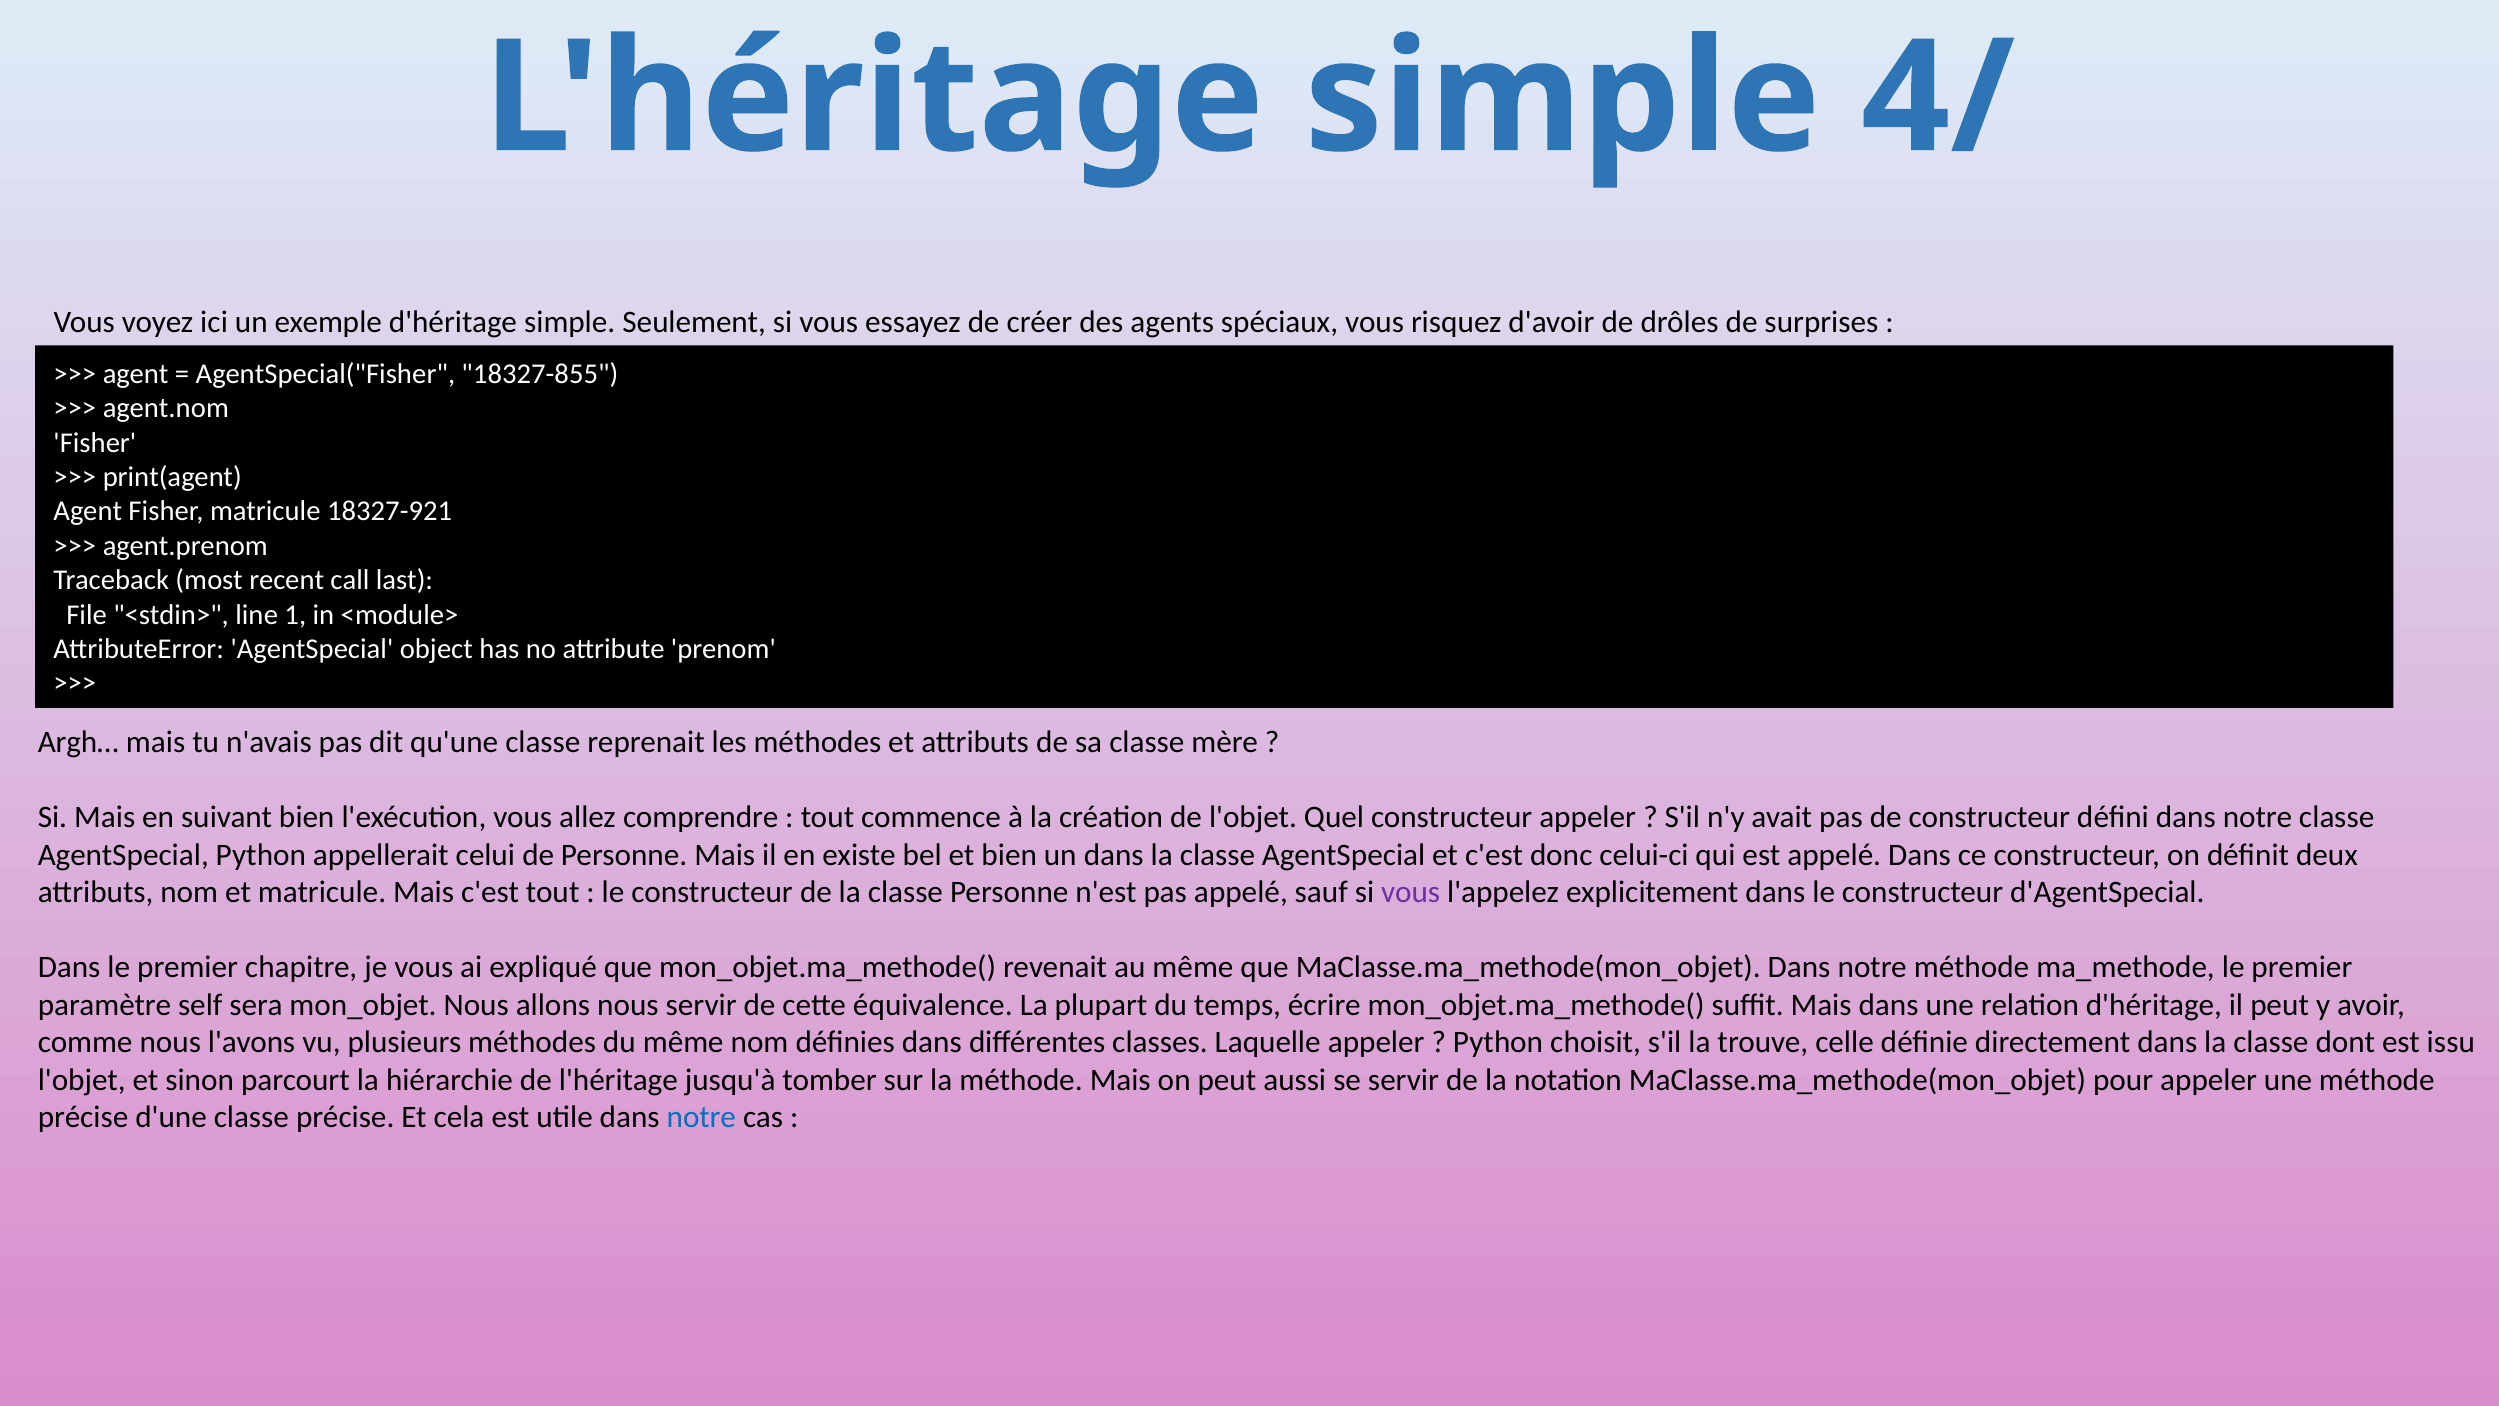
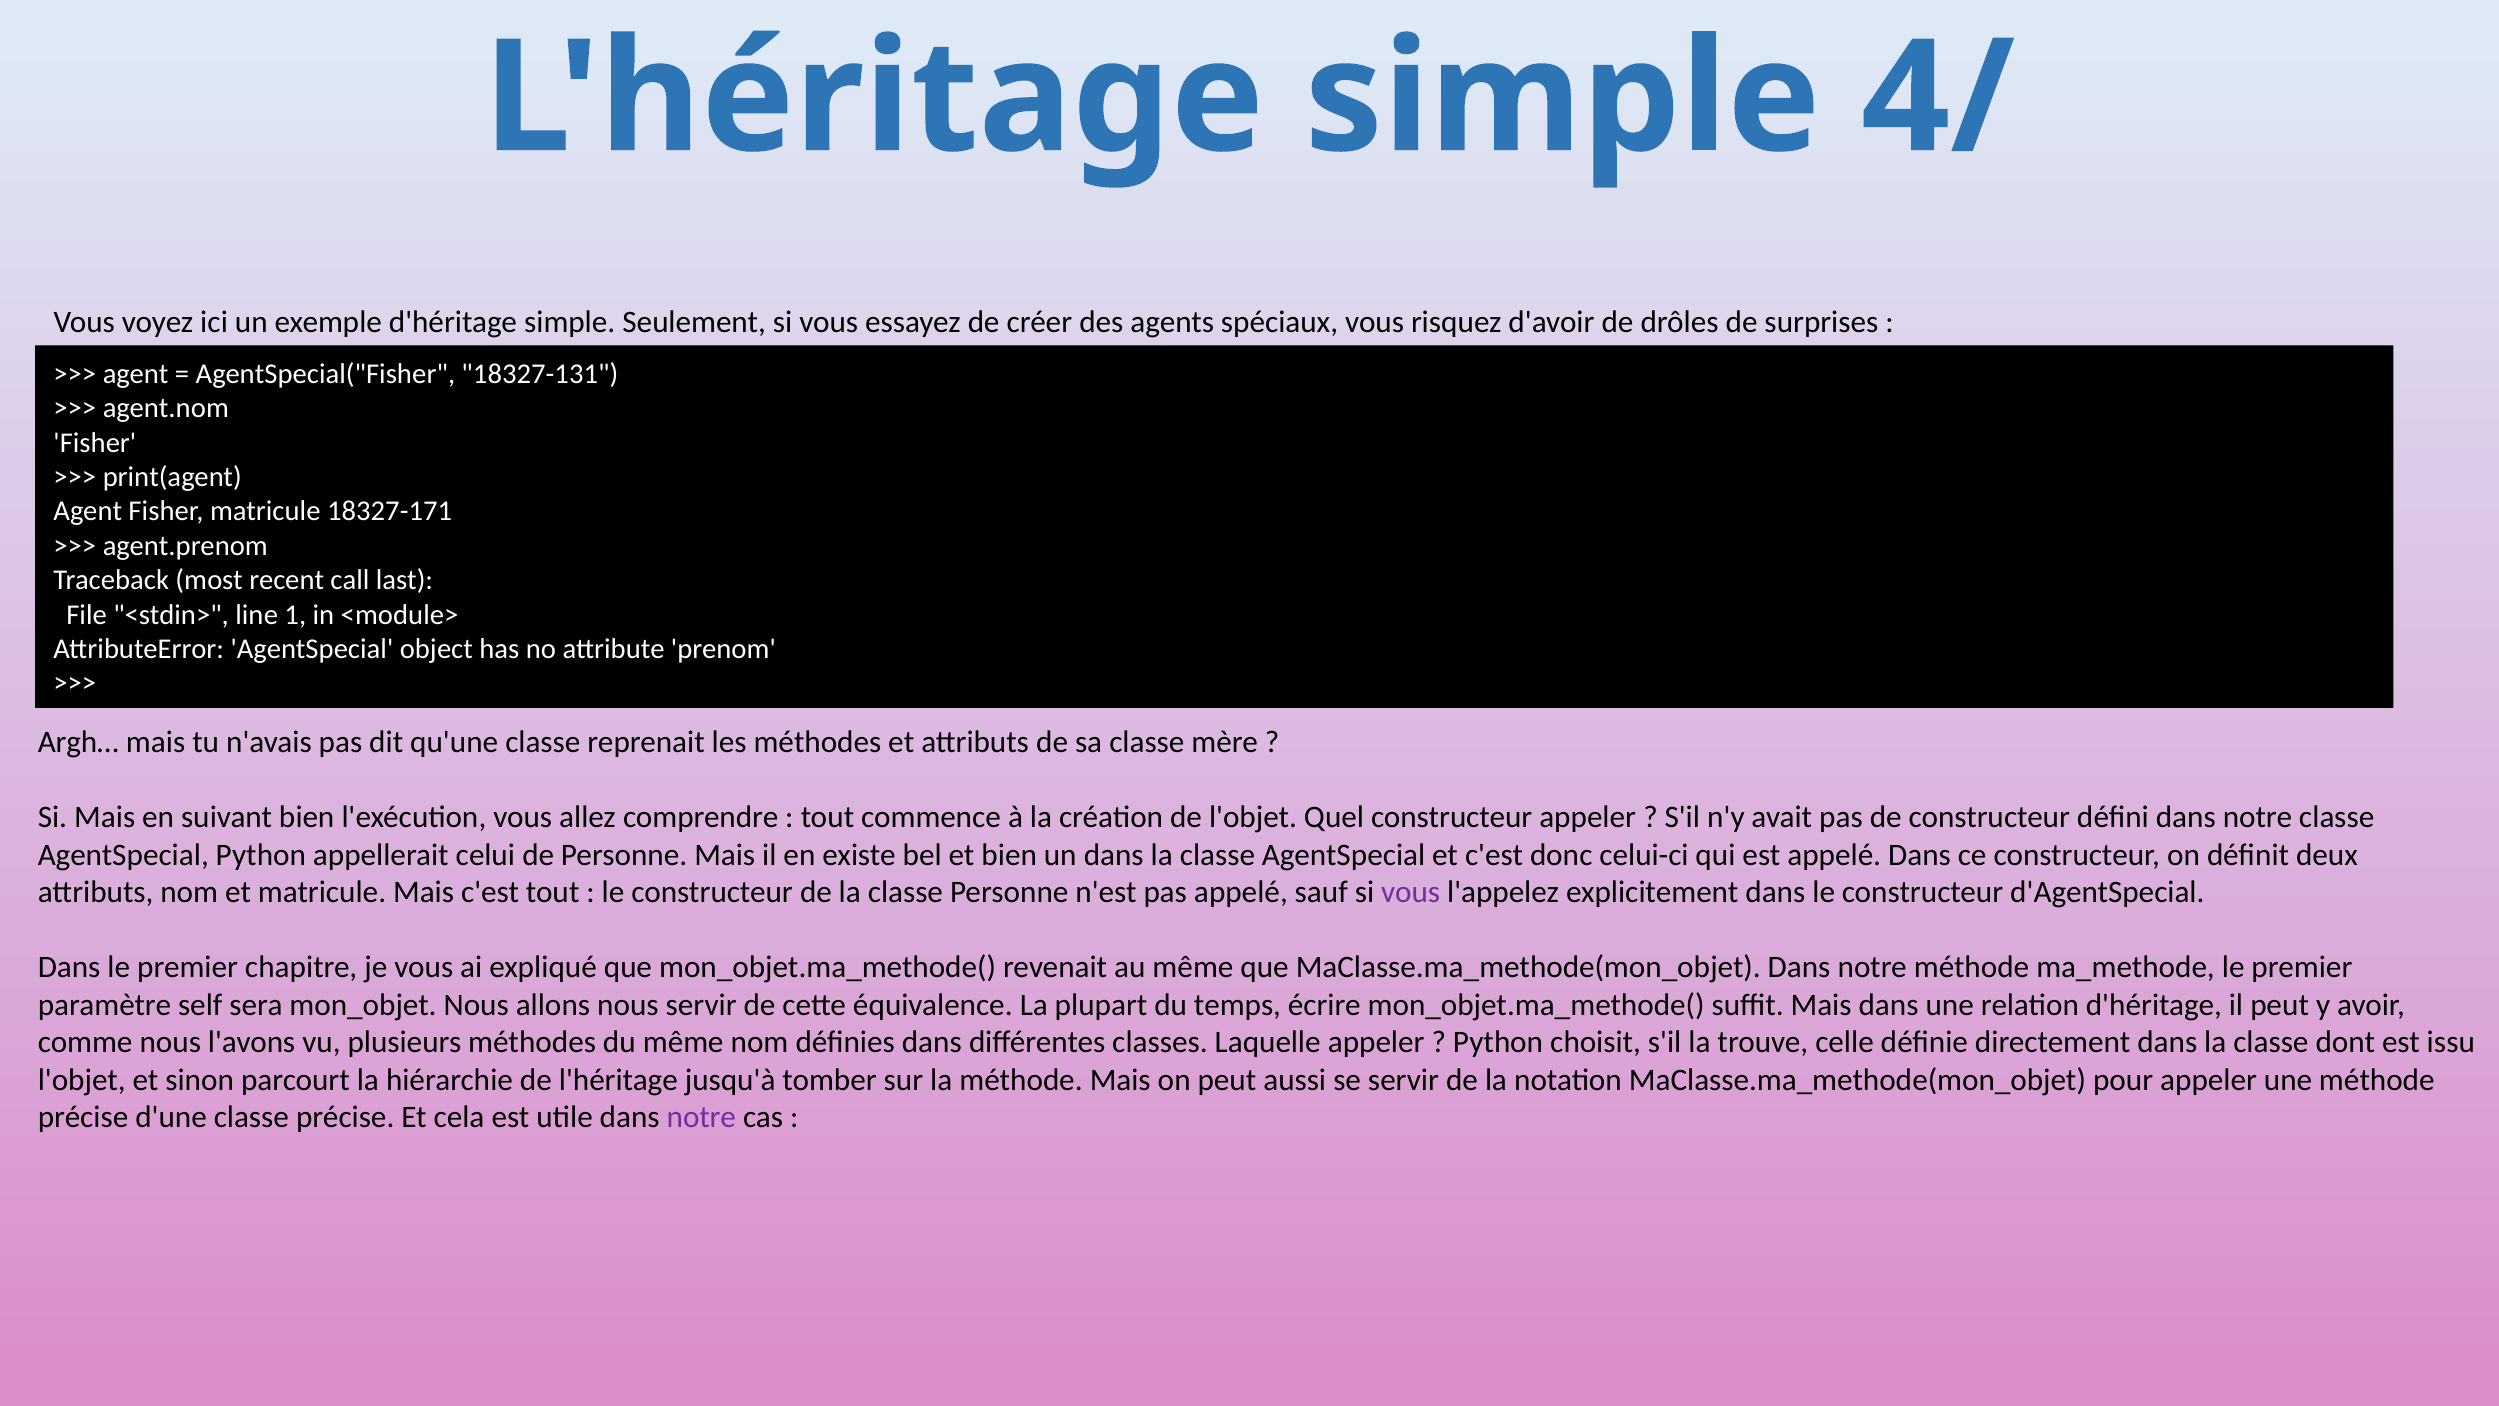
18327-855: 18327-855 -> 18327-131
18327-921: 18327-921 -> 18327-171
notre at (701, 1117) colour: blue -> purple
